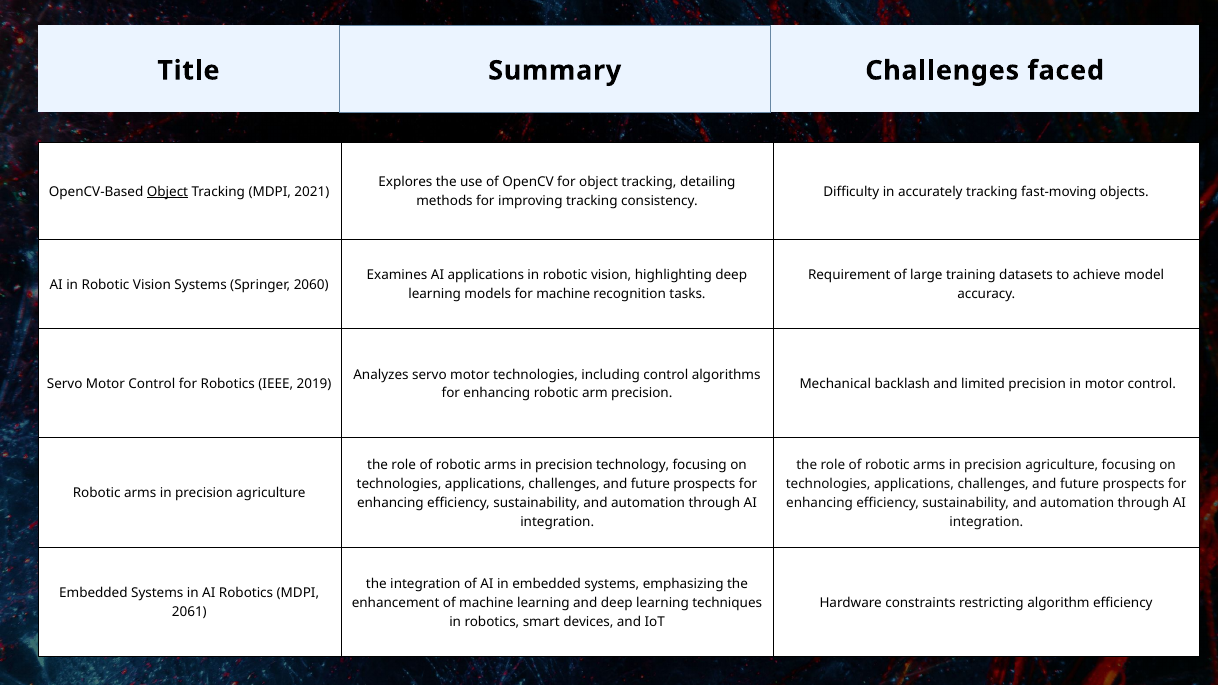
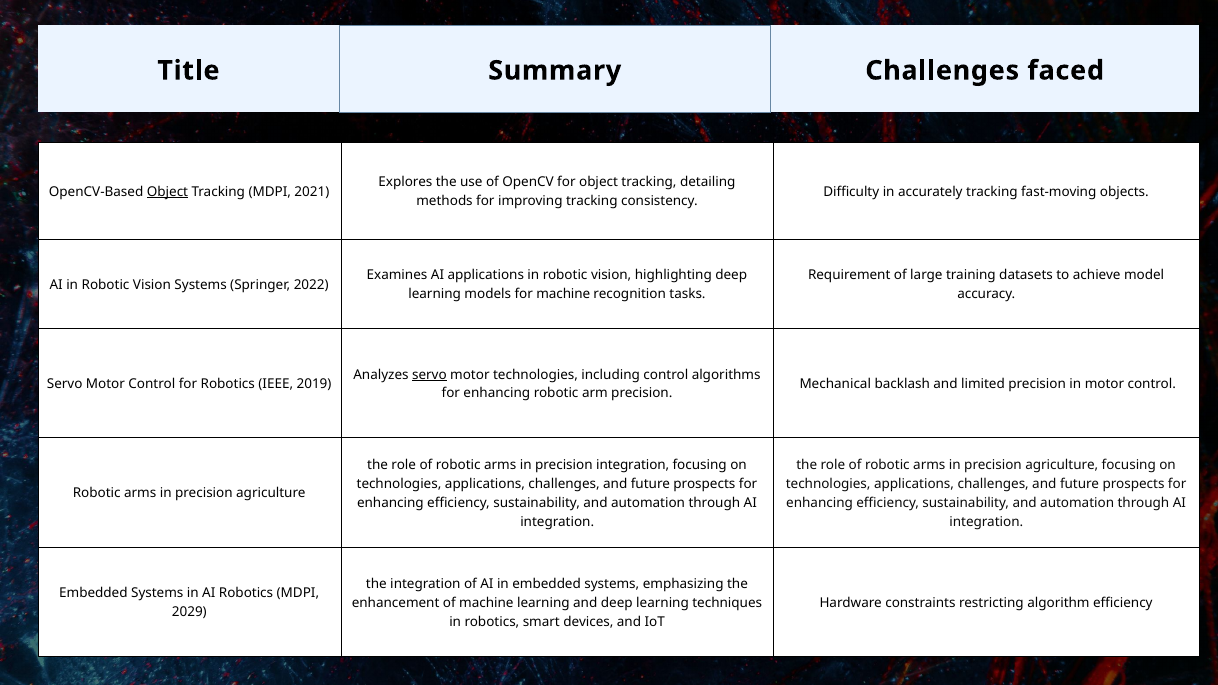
2060: 2060 -> 2022
servo at (429, 375) underline: none -> present
precision technology: technology -> integration
2061: 2061 -> 2029
